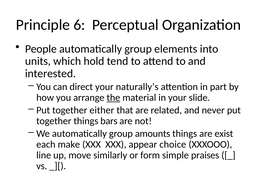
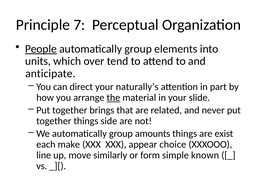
6: 6 -> 7
People underline: none -> present
hold: hold -> over
interested: interested -> anticipate
either: either -> brings
bars: bars -> side
praises: praises -> known
